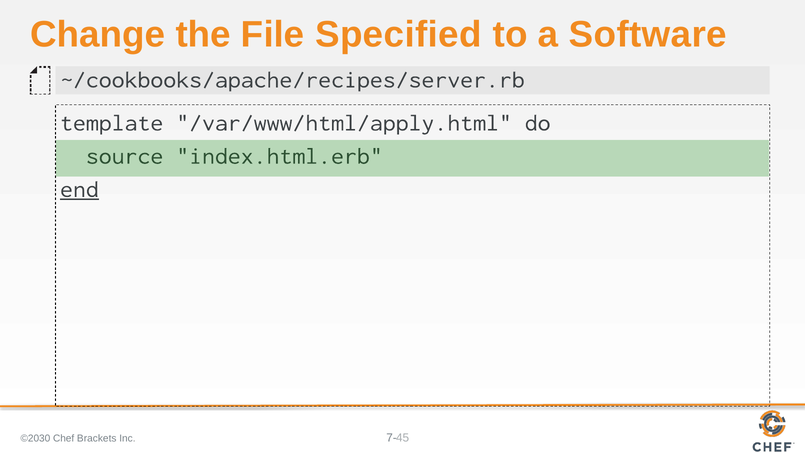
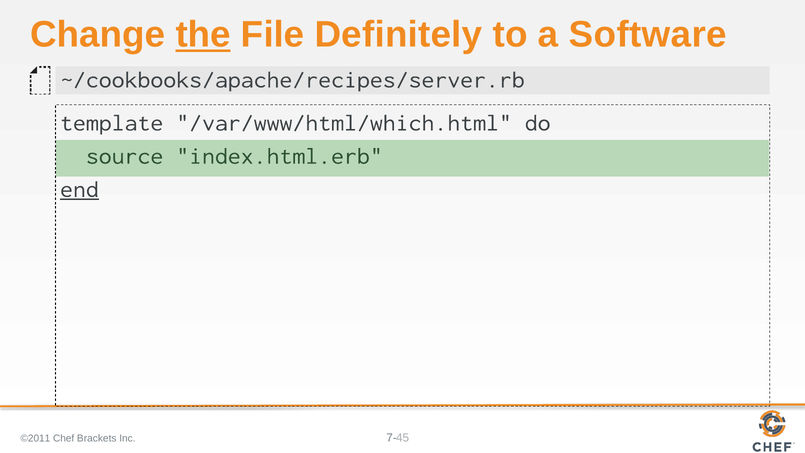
the underline: none -> present
Specified: Specified -> Definitely
/var/www/html/apply.html: /var/www/html/apply.html -> /var/www/html/which.html
©2030: ©2030 -> ©2011
